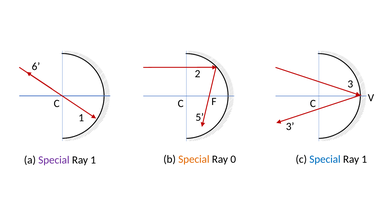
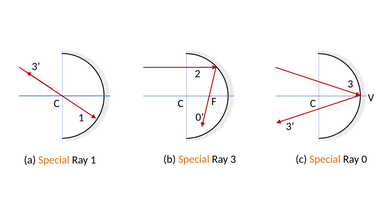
6 at (36, 67): 6 -> 3
5 at (200, 117): 5 -> 0
Ray 0: 0 -> 3
Special at (325, 159) colour: blue -> orange
1 at (364, 159): 1 -> 0
Special at (54, 160) colour: purple -> orange
